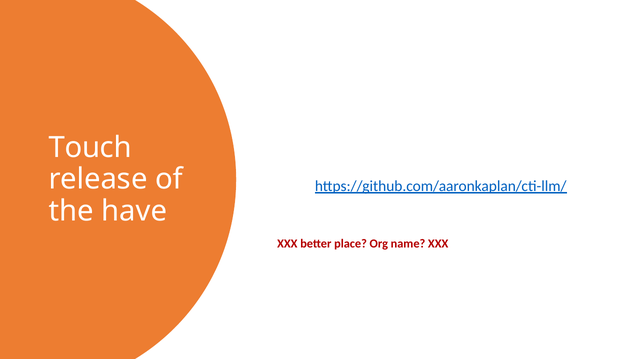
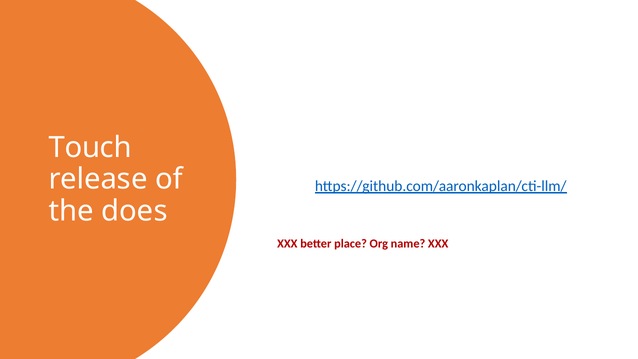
have: have -> does
